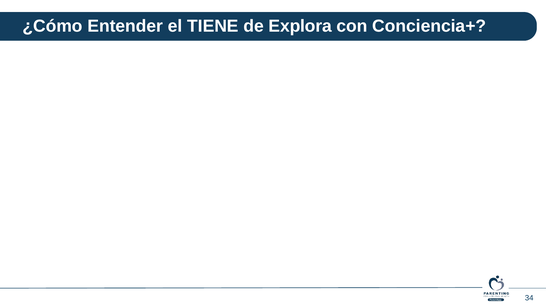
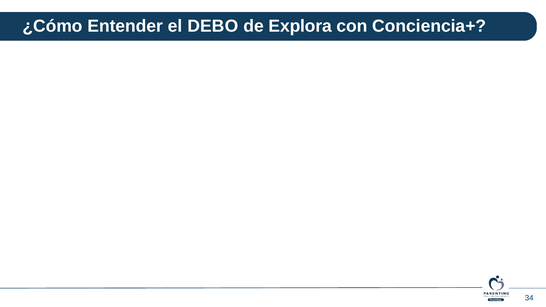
TIENE: TIENE -> DEBO
